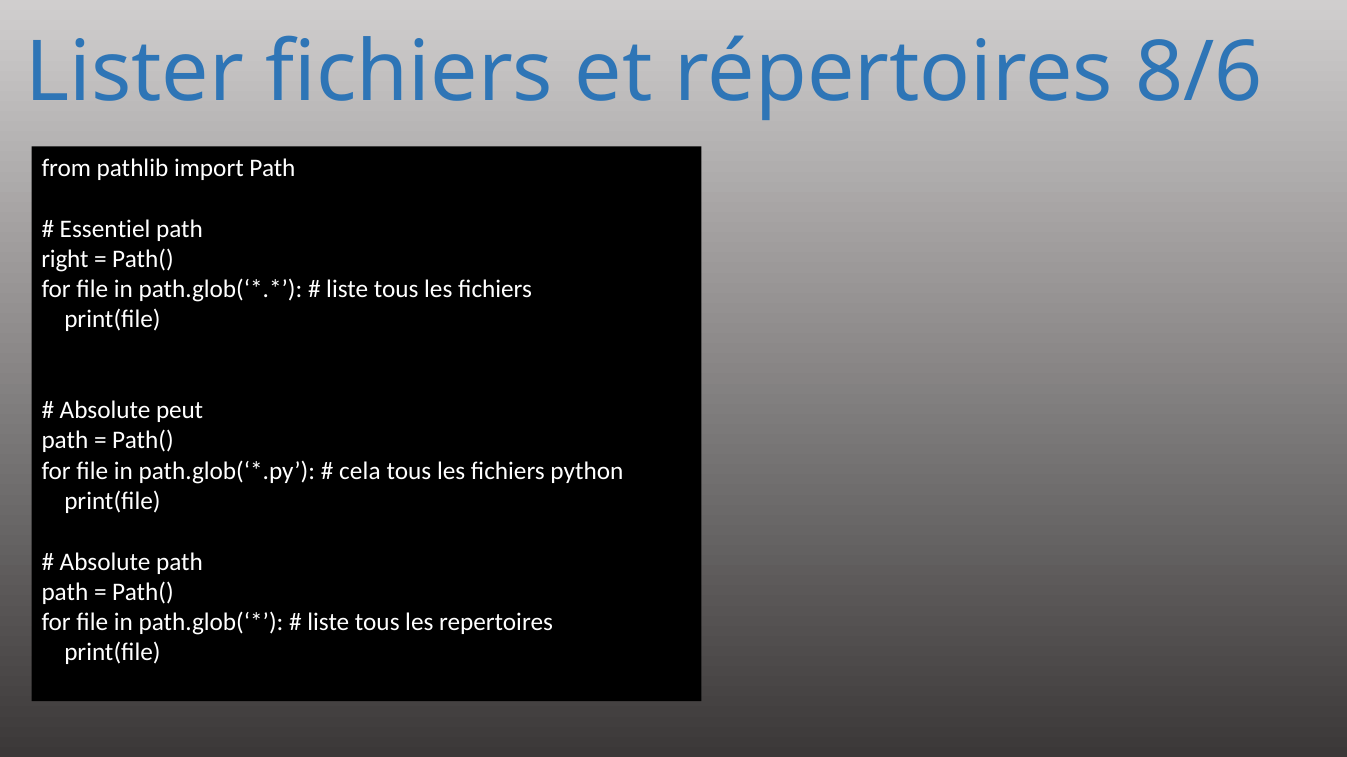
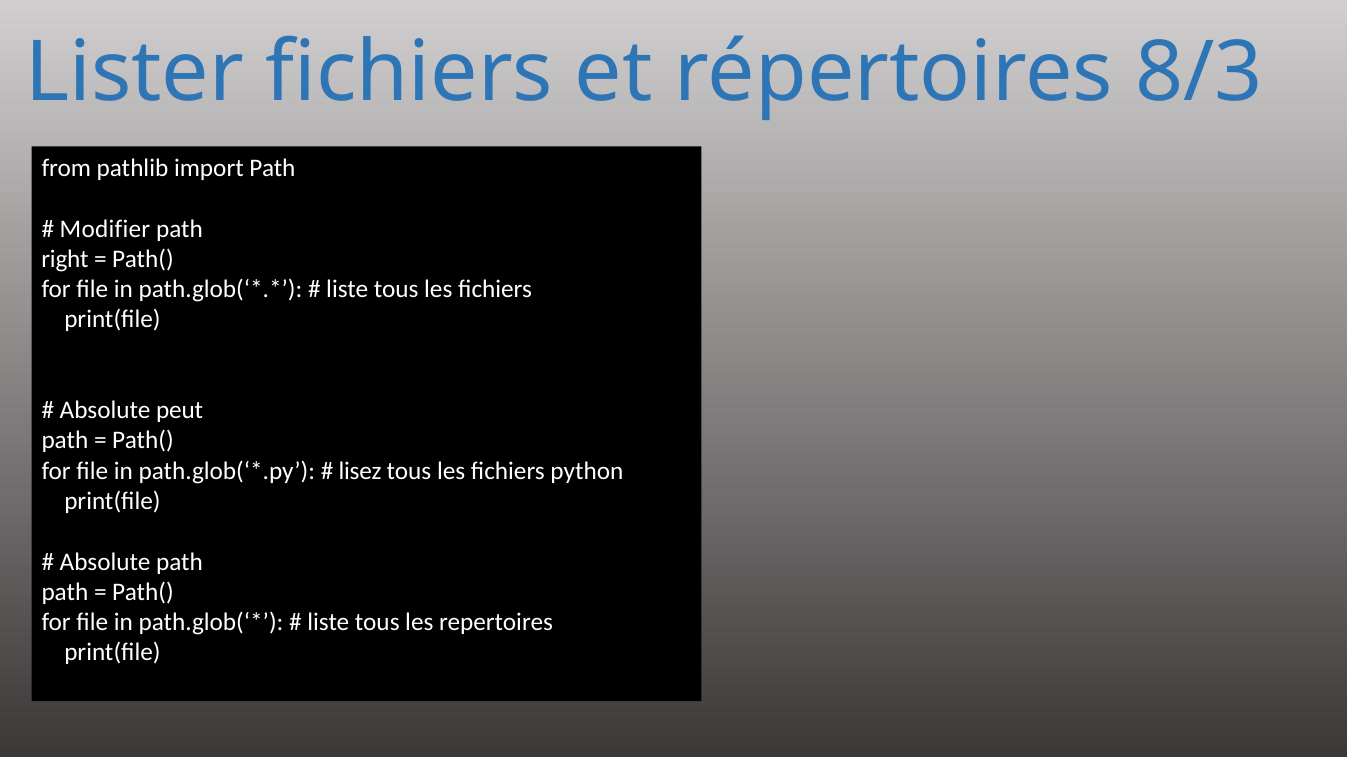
8/6: 8/6 -> 8/3
Essentiel: Essentiel -> Modifier
cela: cela -> lisez
